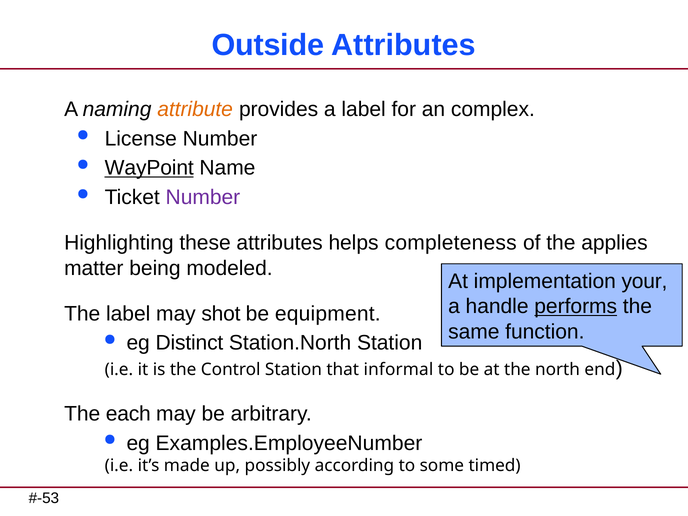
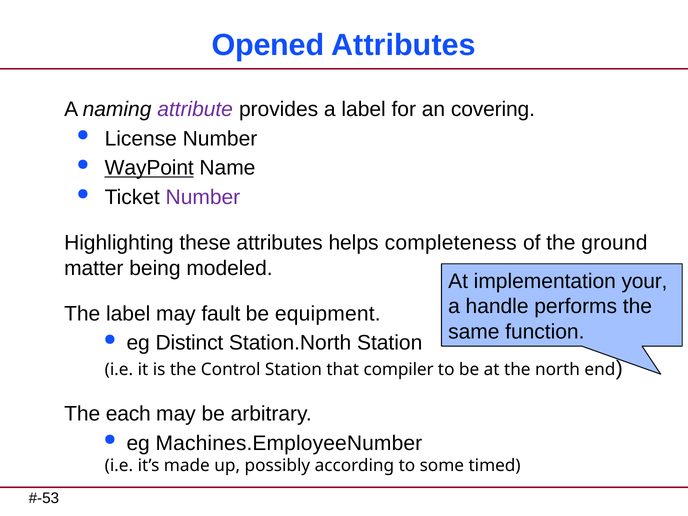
Outside: Outside -> Opened
attribute colour: orange -> purple
complex: complex -> covering
applies: applies -> ground
performs underline: present -> none
shot: shot -> fault
informal: informal -> compiler
Examples.EmployeeNumber: Examples.EmployeeNumber -> Machines.EmployeeNumber
